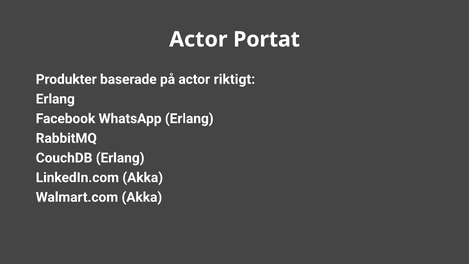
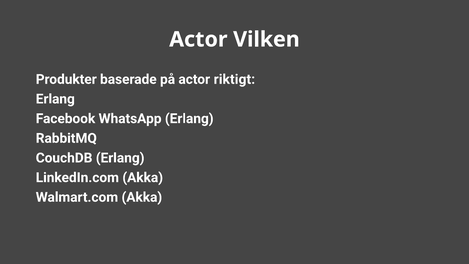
Portat: Portat -> Vilken
